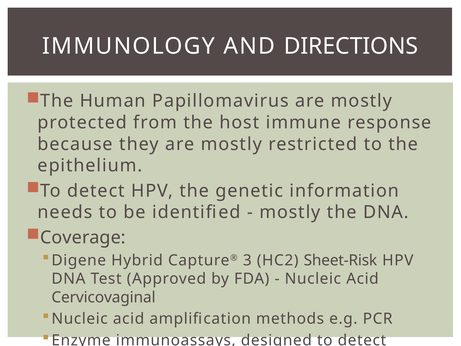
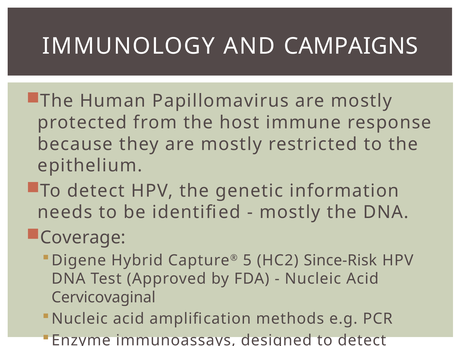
DIRECTIONS: DIRECTIONS -> CAMPAIGNS
3: 3 -> 5
Sheet-Risk: Sheet-Risk -> Since-Risk
